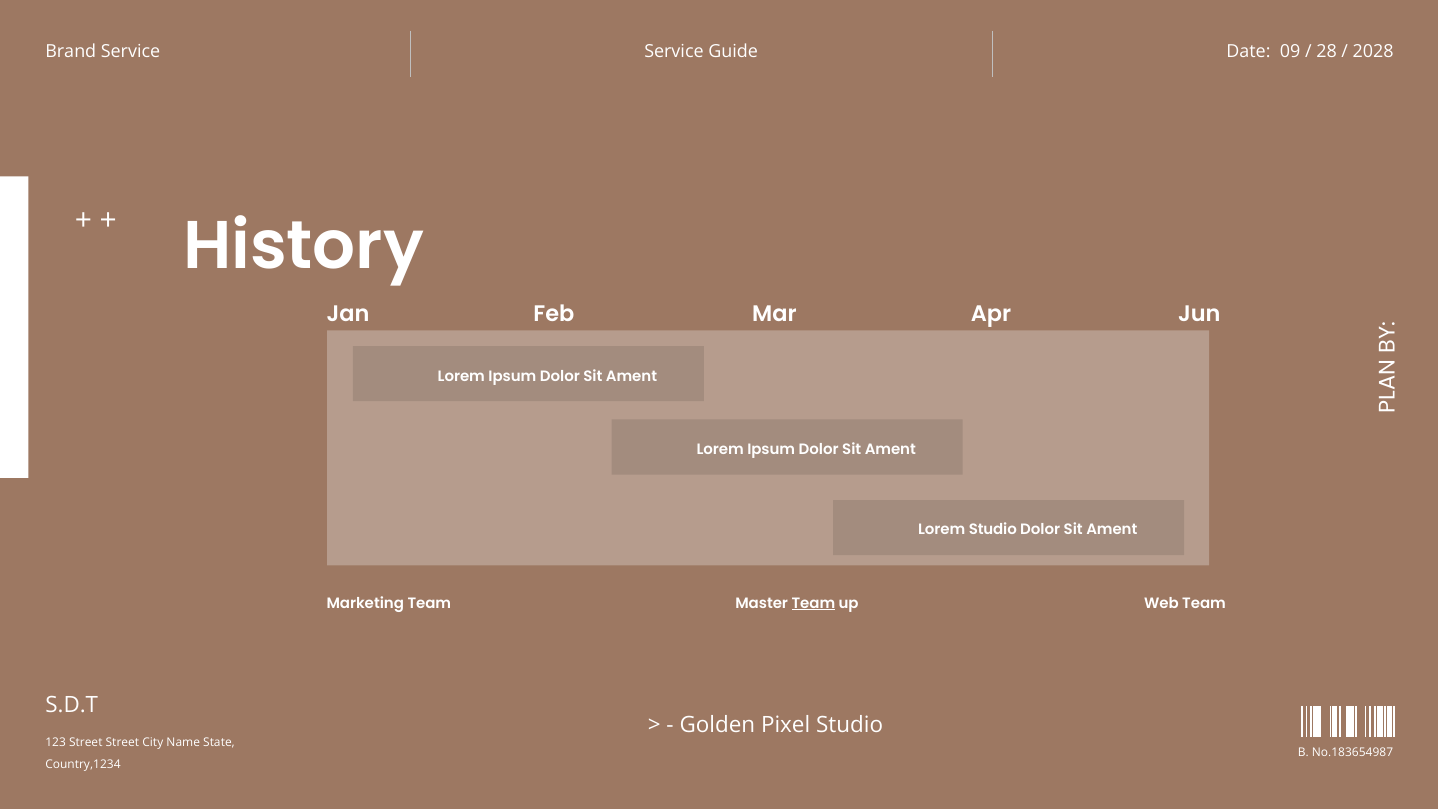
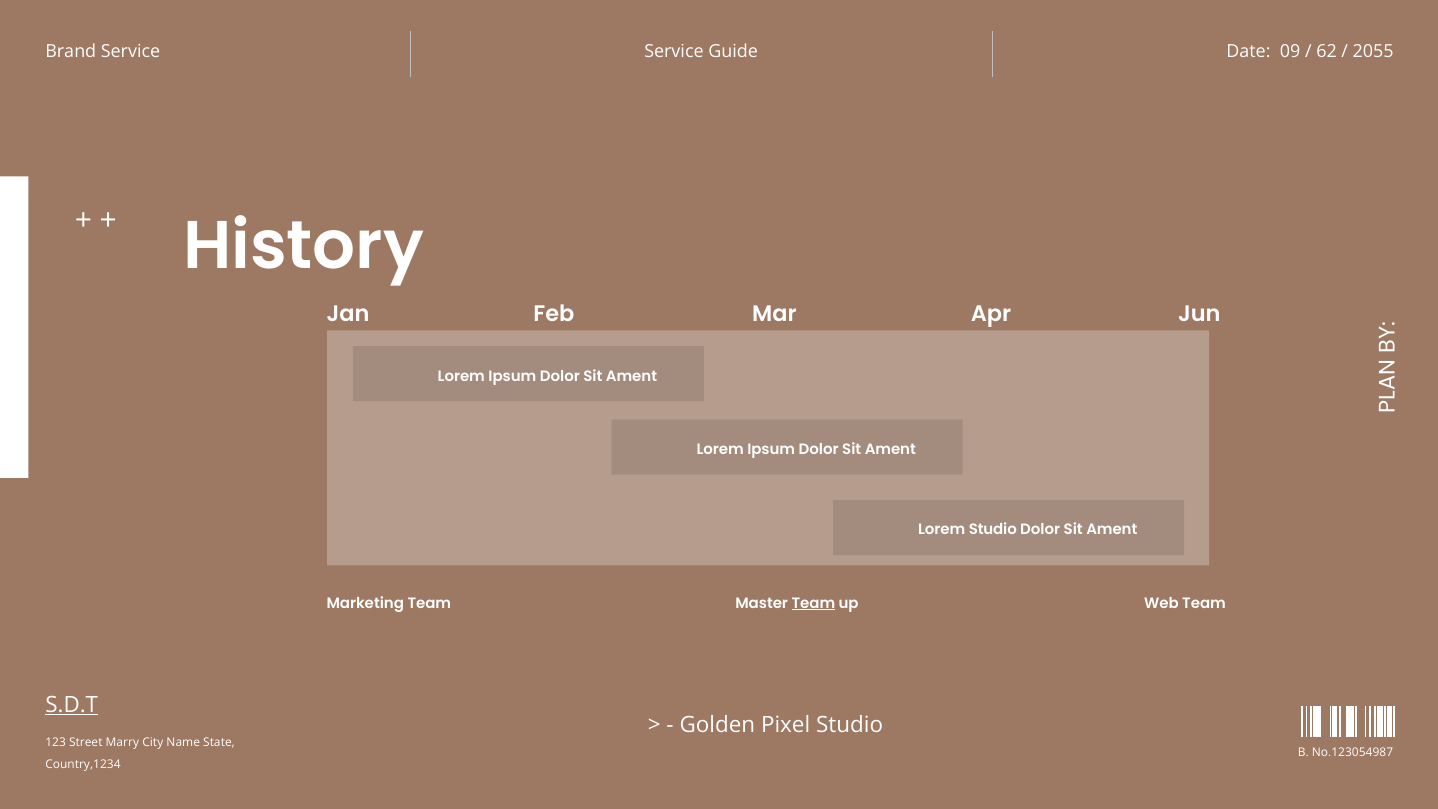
28: 28 -> 62
2028: 2028 -> 2055
S.D.T underline: none -> present
Street Street: Street -> Marry
No.183654987: No.183654987 -> No.123054987
